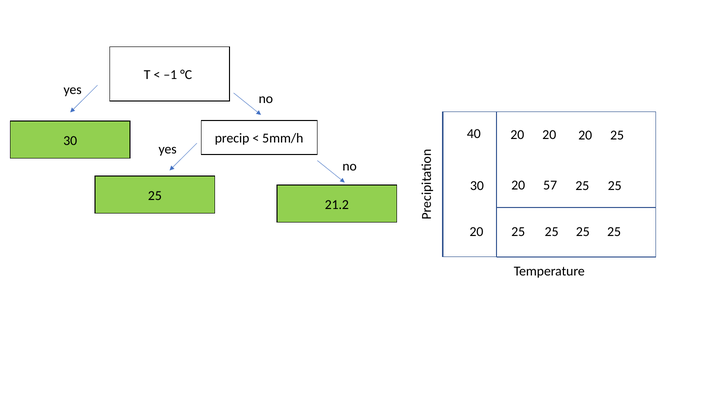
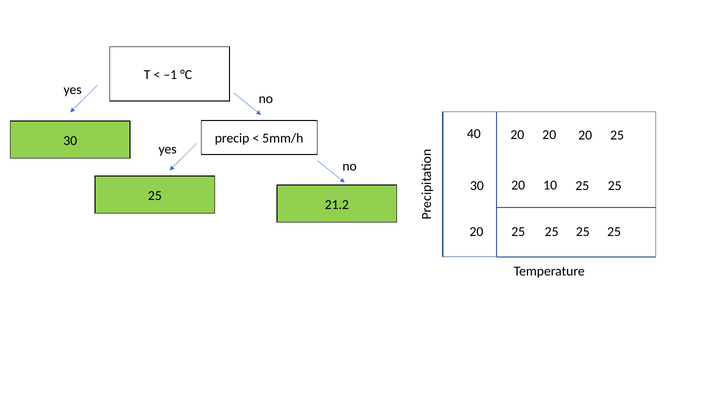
57: 57 -> 10
